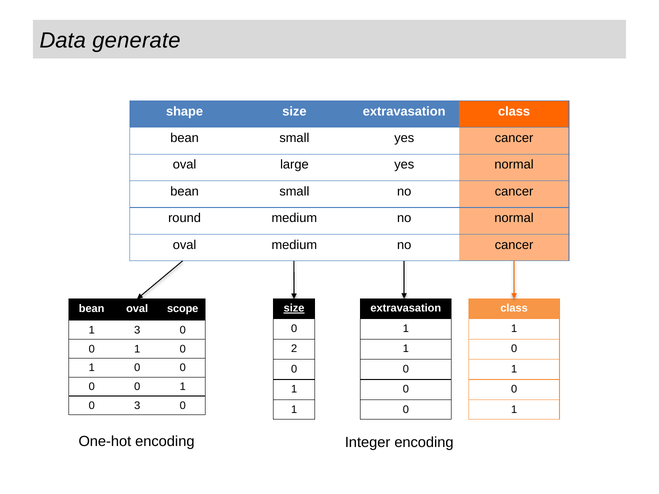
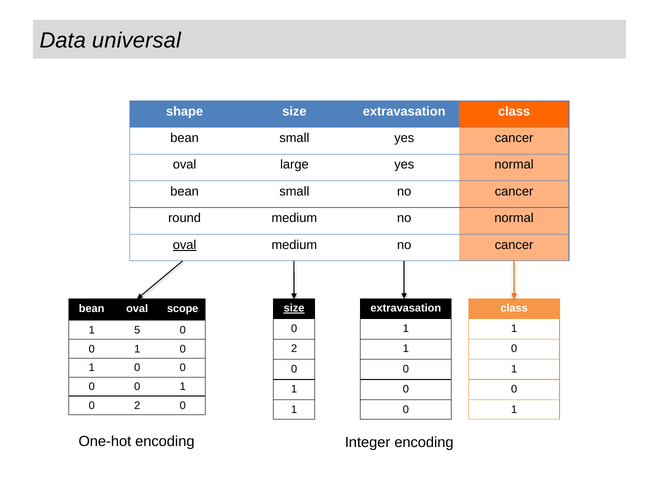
generate: generate -> universal
oval at (185, 245) underline: none -> present
1 3: 3 -> 5
3 at (137, 406): 3 -> 2
